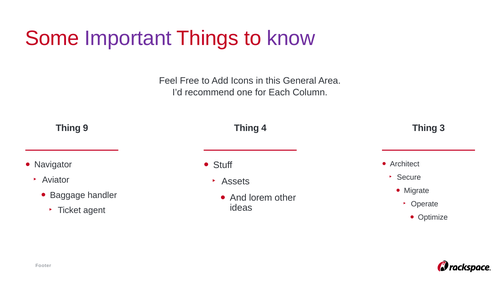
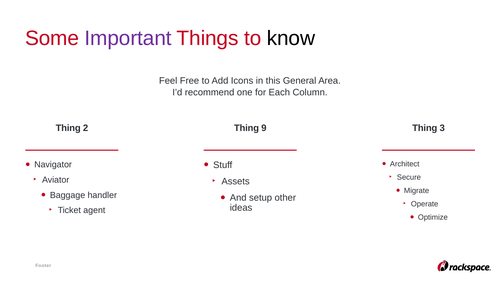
know colour: purple -> black
9: 9 -> 2
4: 4 -> 9
lorem: lorem -> setup
